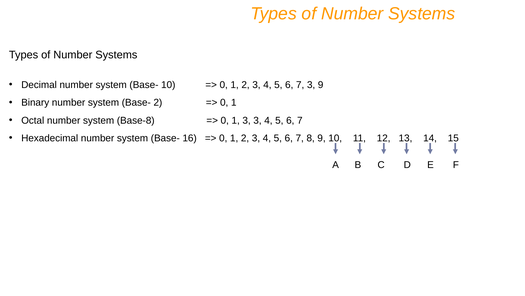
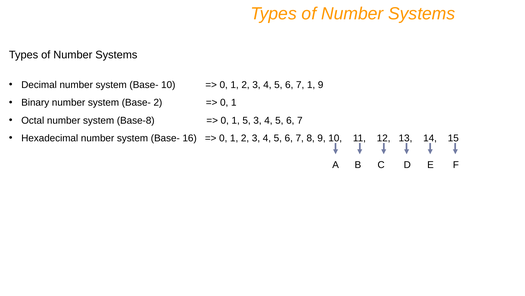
7 3: 3 -> 1
1 3: 3 -> 5
